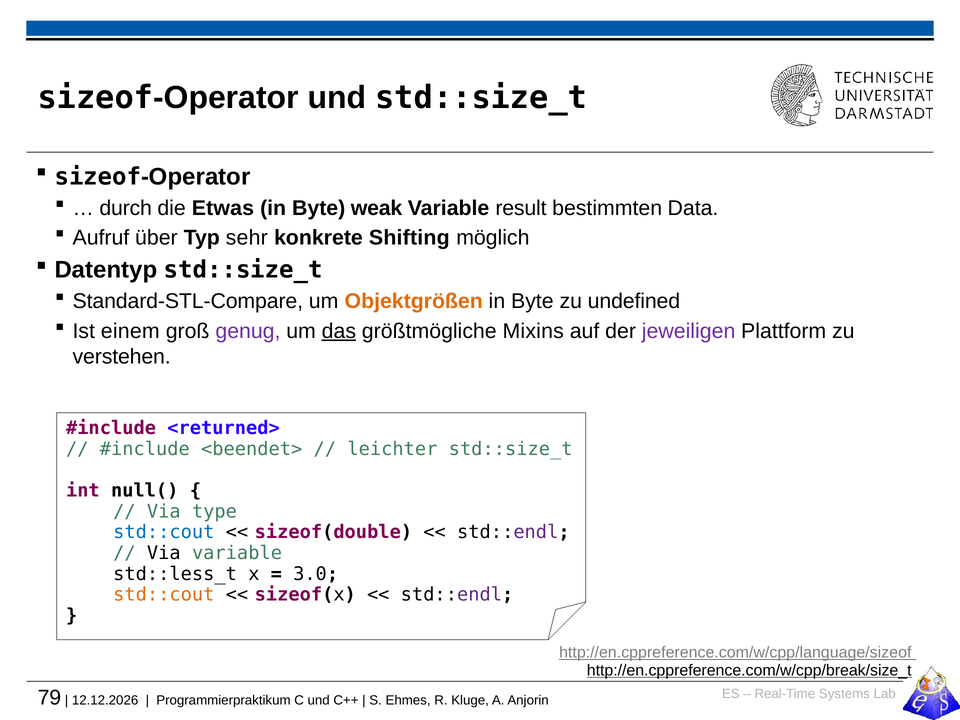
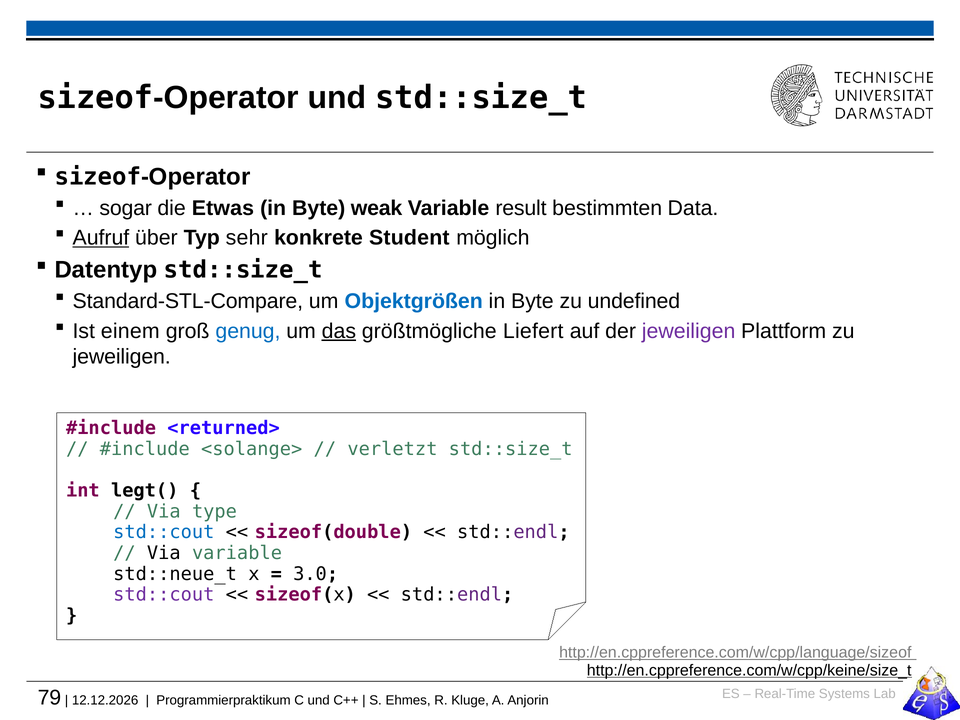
durch: durch -> sogar
Aufruf underline: none -> present
Shifting: Shifting -> Student
Objektgrößen colour: orange -> blue
genug colour: purple -> blue
Mixins: Mixins -> Liefert
verstehen at (122, 357): verstehen -> jeweiligen
<beendet>: <beendet> -> <solange>
leichter: leichter -> verletzt
null(: null( -> legt(
std::less_t: std::less_t -> std::neue_t
std::cout at (164, 595) colour: orange -> purple
http://en.cppreference.com/w/cpp/break/size_t: http://en.cppreference.com/w/cpp/break/size_t -> http://en.cppreference.com/w/cpp/keine/size_t
